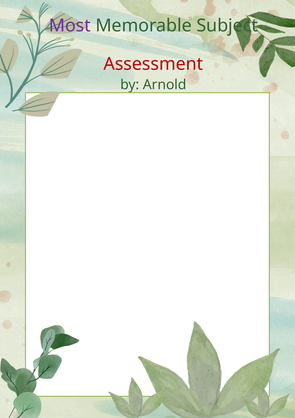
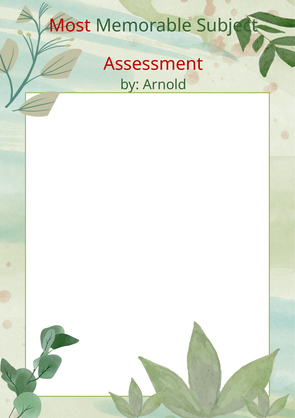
Most colour: purple -> red
